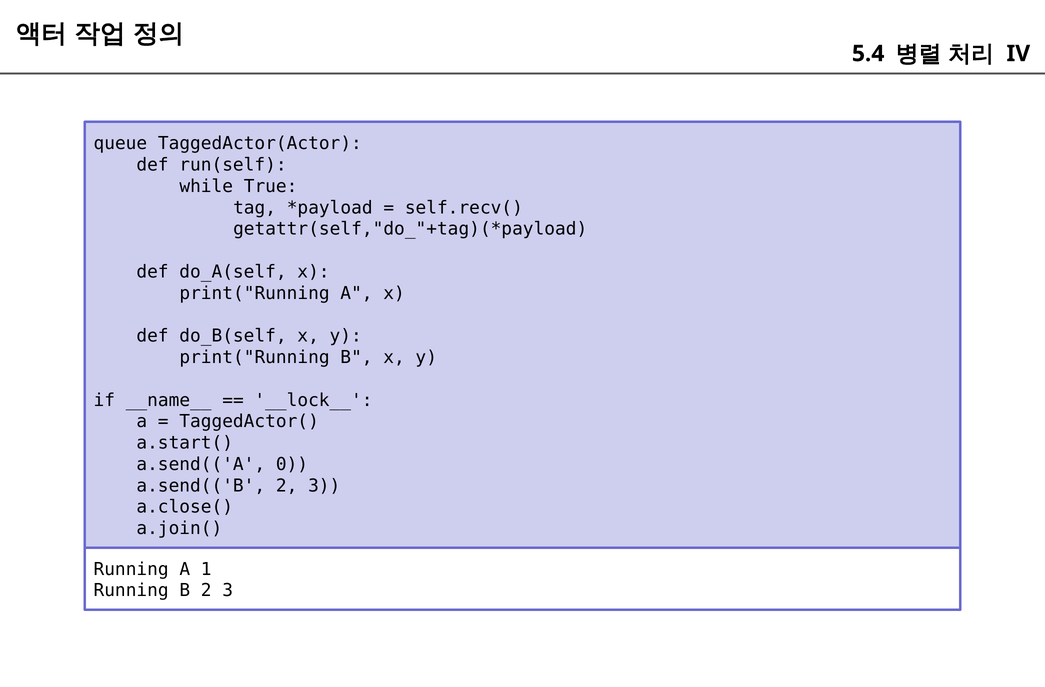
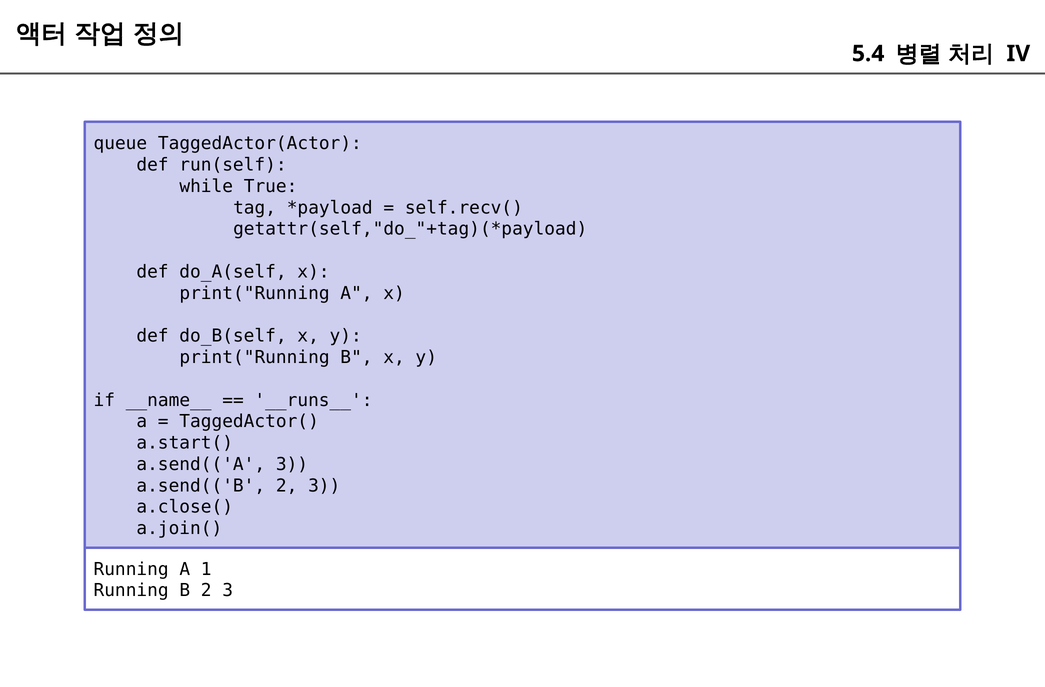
__lock__: __lock__ -> __runs__
a.send(('A 0: 0 -> 3
